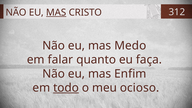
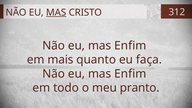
Medo at (130, 46): Medo -> Enfim
falar: falar -> mais
todo underline: present -> none
ocioso: ocioso -> pranto
